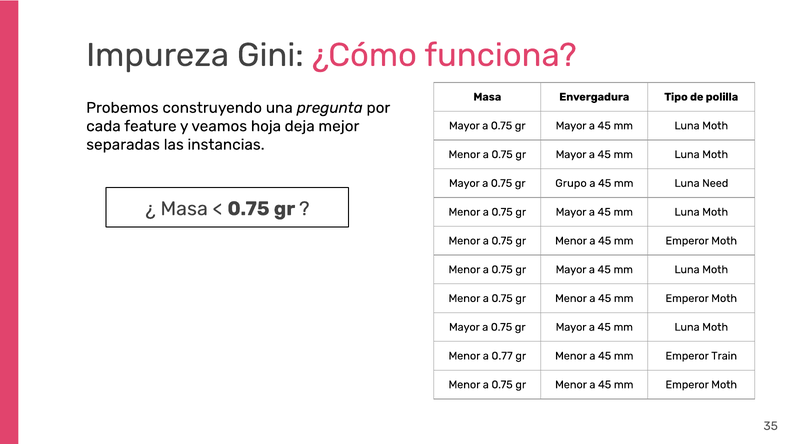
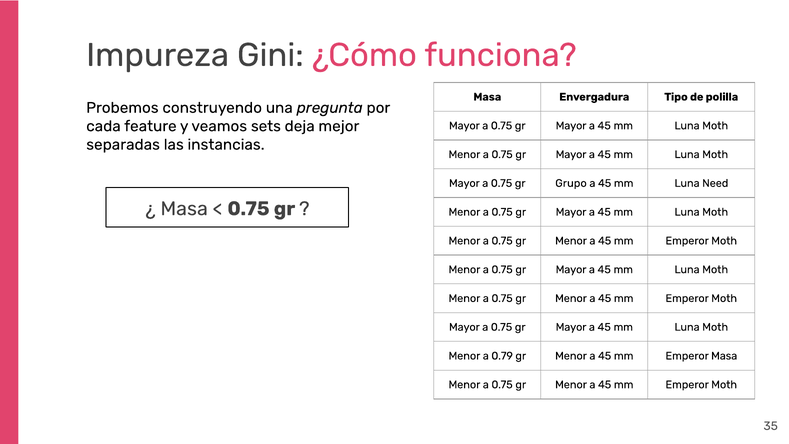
hoja: hoja -> sets
0.77: 0.77 -> 0.79
Emperor Train: Train -> Masa
